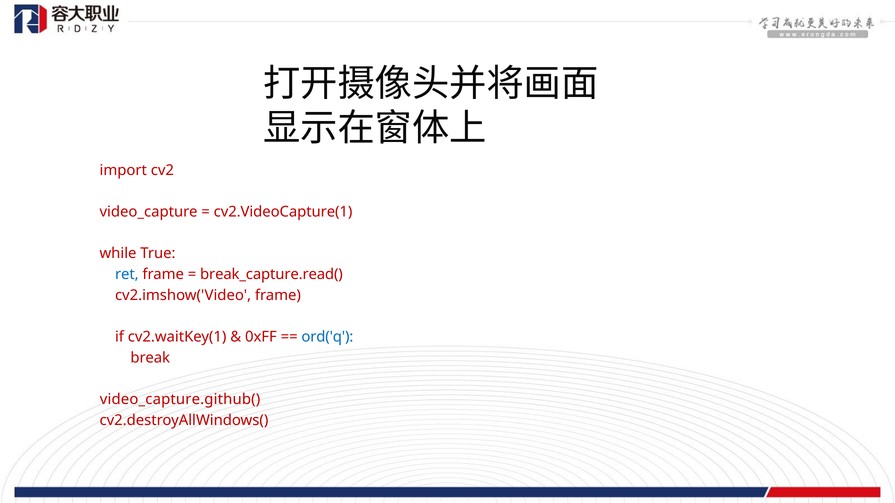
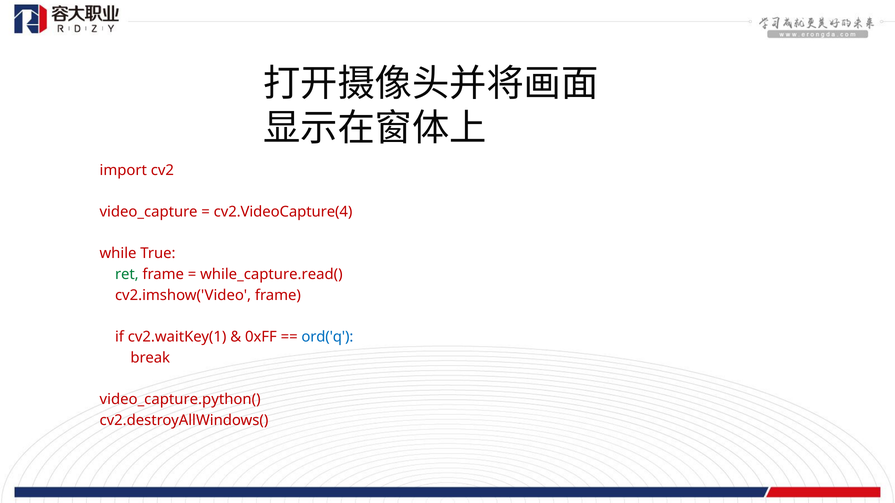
cv2.VideoCapture(1: cv2.VideoCapture(1 -> cv2.VideoCapture(4
ret colour: blue -> green
break_capture.read(: break_capture.read( -> while_capture.read(
video_capture.github(: video_capture.github( -> video_capture.python(
